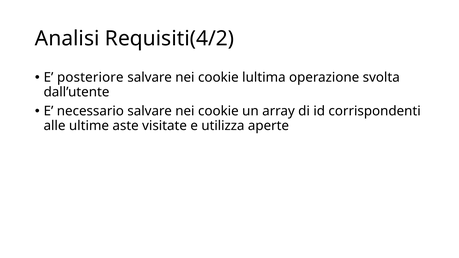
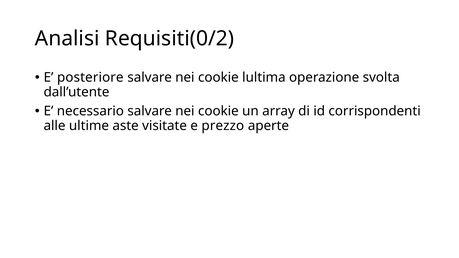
Requisiti(4/2: Requisiti(4/2 -> Requisiti(0/2
utilizza: utilizza -> prezzo
